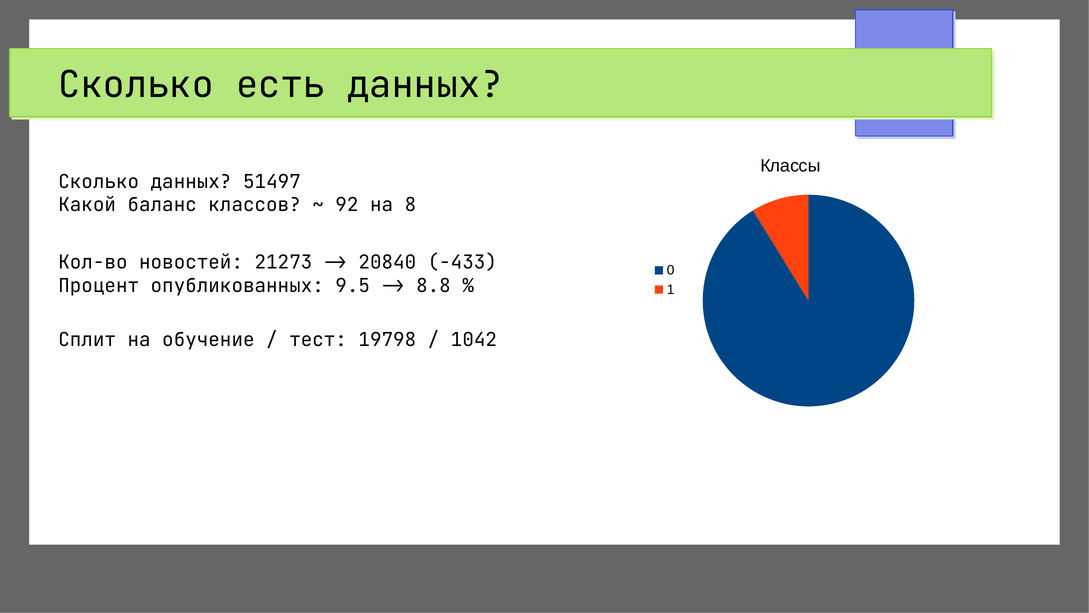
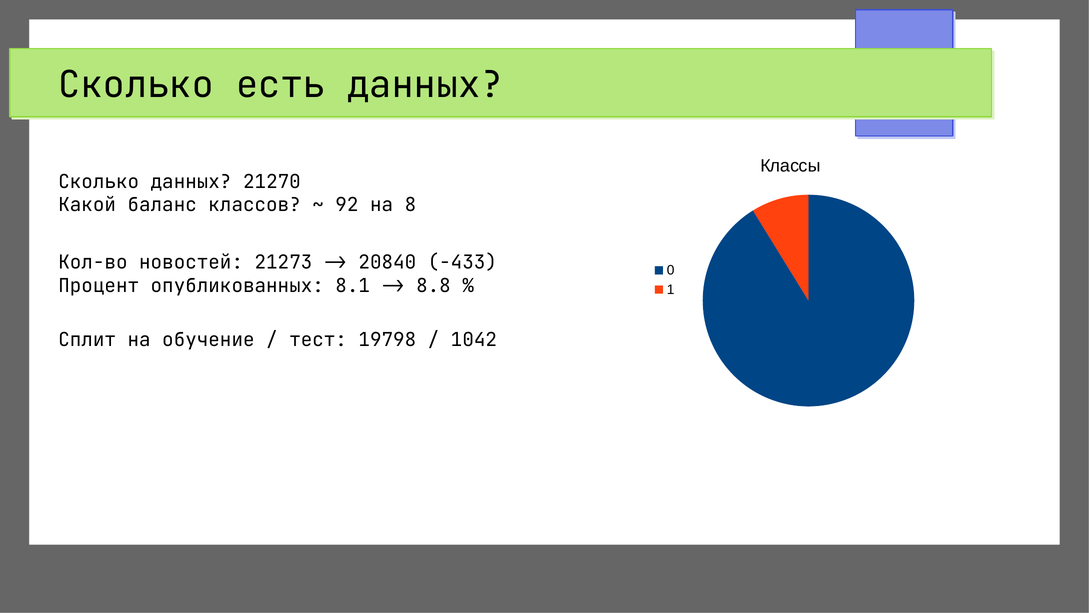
51497: 51497 -> 21270
9.5: 9.5 -> 8.1
